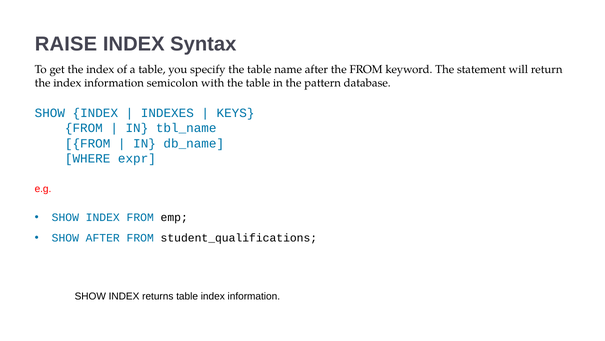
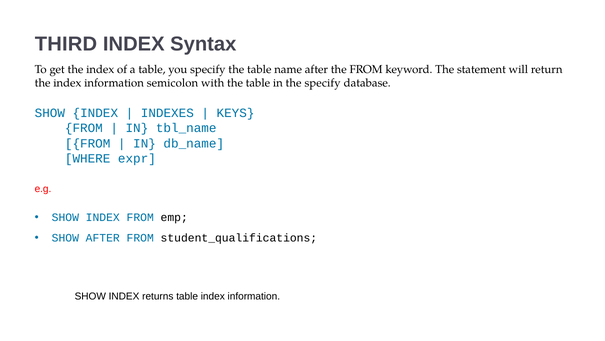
RAISE: RAISE -> THIRD
the pattern: pattern -> specify
